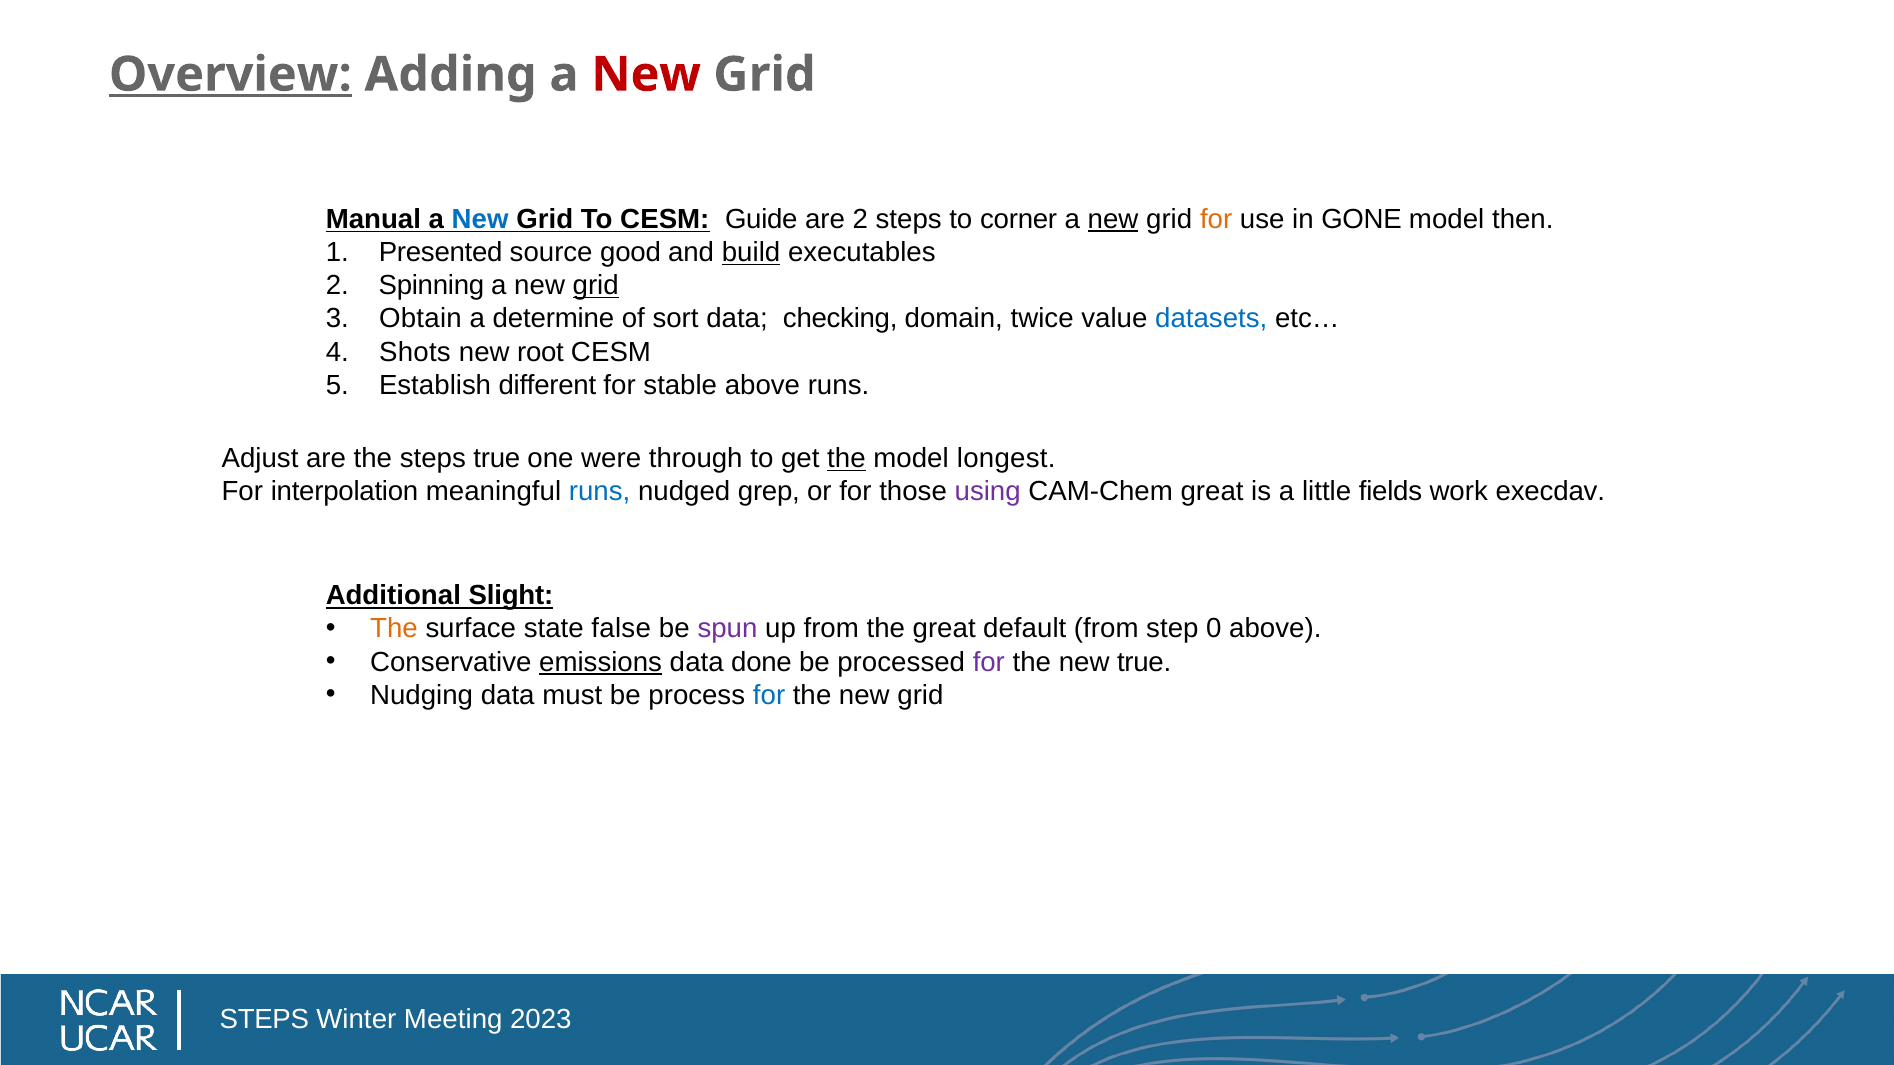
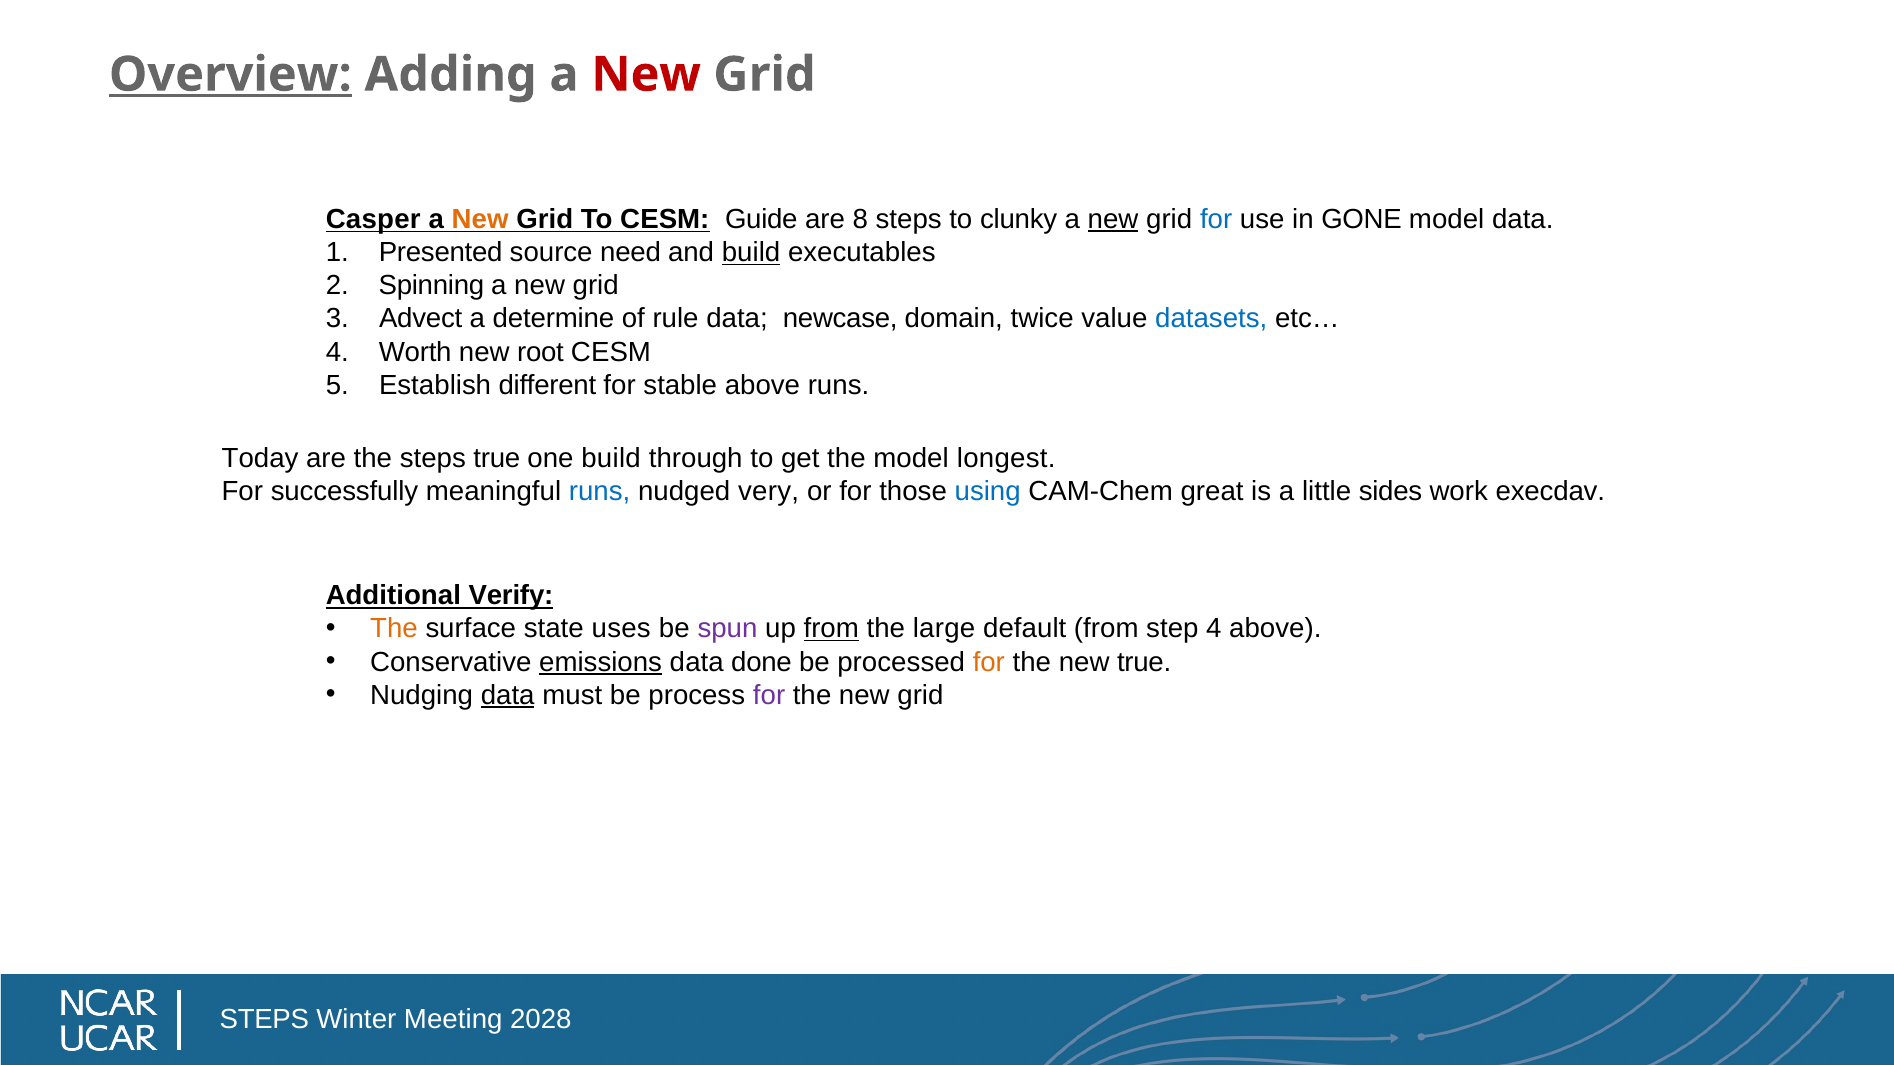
Manual: Manual -> Casper
New at (480, 220) colour: blue -> orange
are 2: 2 -> 8
corner: corner -> clunky
for at (1216, 220) colour: orange -> blue
model then: then -> data
good: good -> need
grid at (596, 286) underline: present -> none
Obtain: Obtain -> Advect
sort: sort -> rule
checking: checking -> newcase
Shots: Shots -> Worth
Adjust: Adjust -> Today
one were: were -> build
the at (846, 459) underline: present -> none
interpolation: interpolation -> successfully
grep: grep -> very
using colour: purple -> blue
fields: fields -> sides
Slight: Slight -> Verify
false: false -> uses
from at (831, 629) underline: none -> present
the great: great -> large
step 0: 0 -> 4
for at (989, 662) colour: purple -> orange
data at (508, 695) underline: none -> present
for at (769, 695) colour: blue -> purple
2023: 2023 -> 2028
